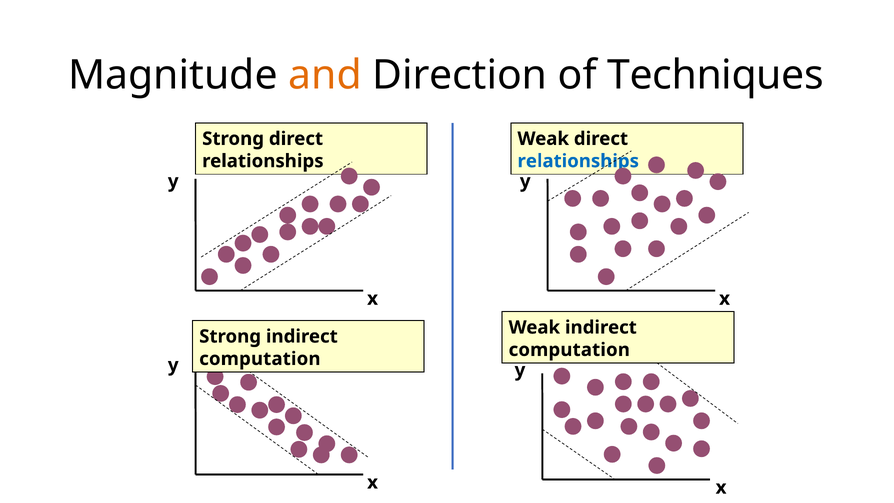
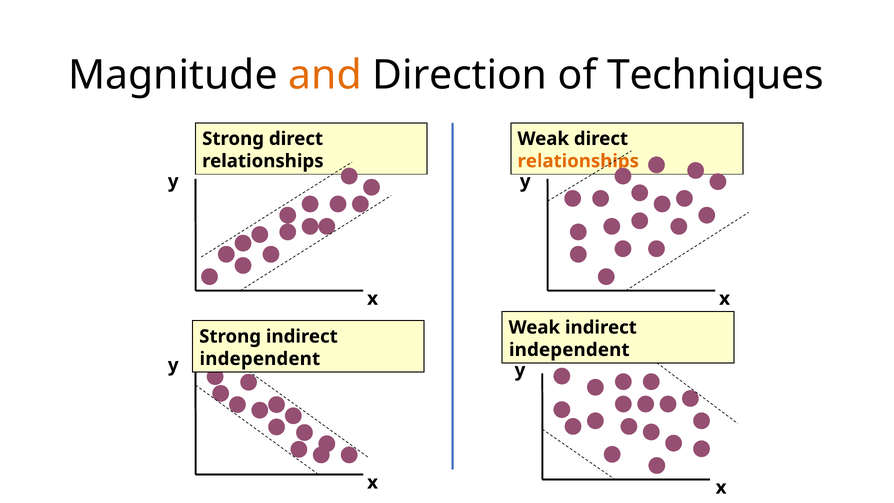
relationships at (578, 161) colour: blue -> orange
computation at (569, 350): computation -> independent
computation at (260, 359): computation -> independent
